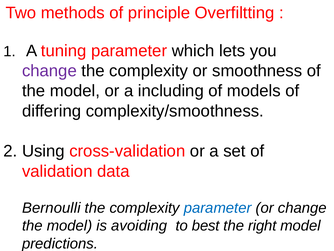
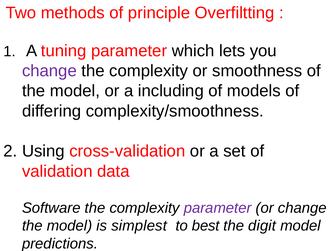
Bernoulli: Bernoulli -> Software
parameter at (218, 208) colour: blue -> purple
avoiding: avoiding -> simplest
right: right -> digit
